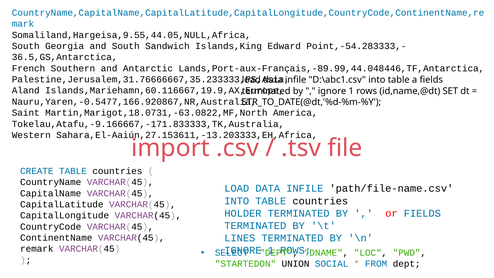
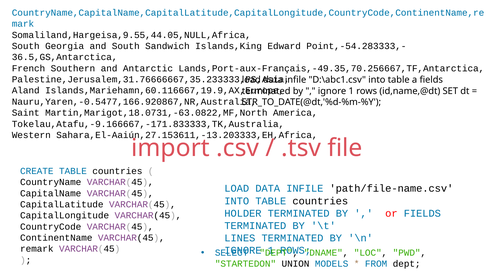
Lands,Port-aux-Français,-89.99,44.048446,TF,Antarctica: Lands,Port-aux-Français,-89.99,44.048446,TF,Antarctica -> Lands,Port-aux-Français,-49.35,70.256667,TF,Antarctica
SOCIAL: SOCIAL -> MODELS
